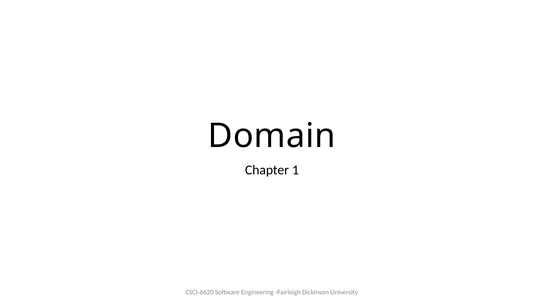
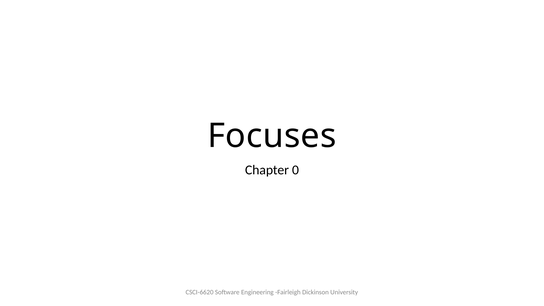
Domain: Domain -> Focuses
1: 1 -> 0
